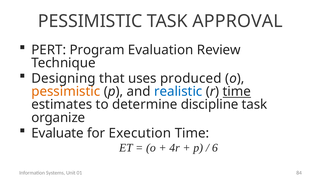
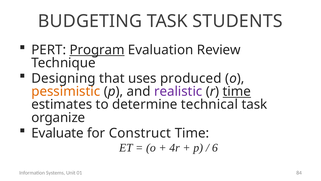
PESSIMISTIC at (90, 21): PESSIMISTIC -> BUDGETING
APPROVAL: APPROVAL -> STUDENTS
Program underline: none -> present
realistic colour: blue -> purple
discipline: discipline -> technical
Execution: Execution -> Construct
